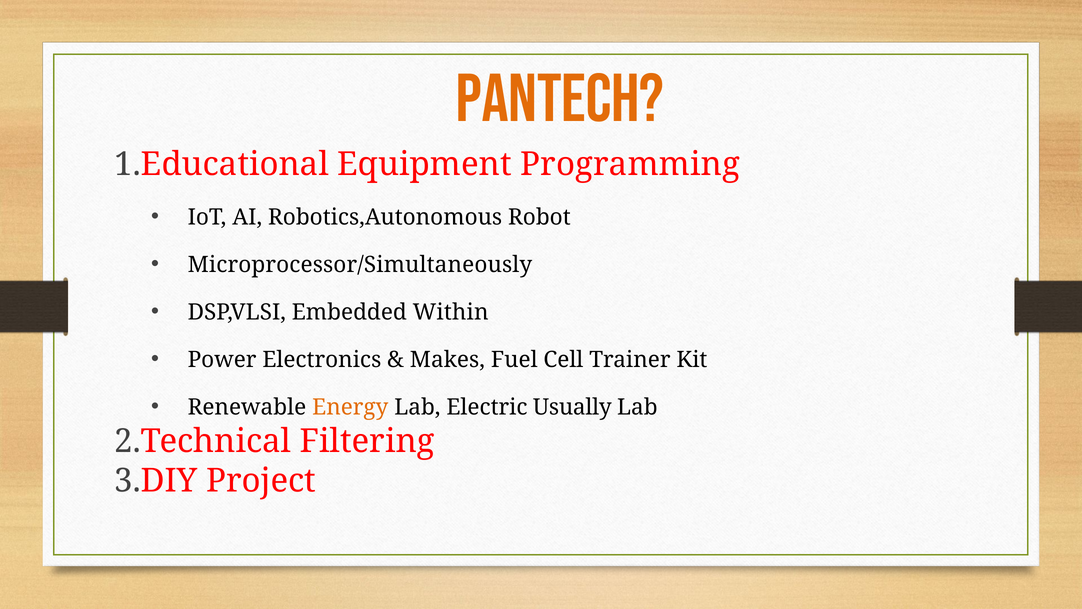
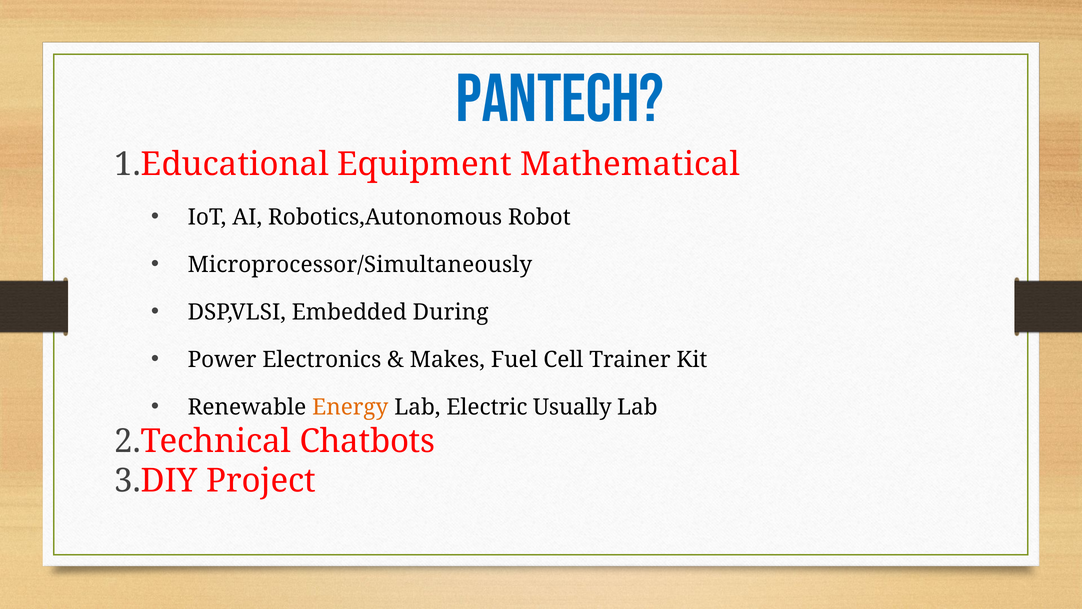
Pantech colour: orange -> blue
Programming: Programming -> Mathematical
Within: Within -> During
Filtering: Filtering -> Chatbots
